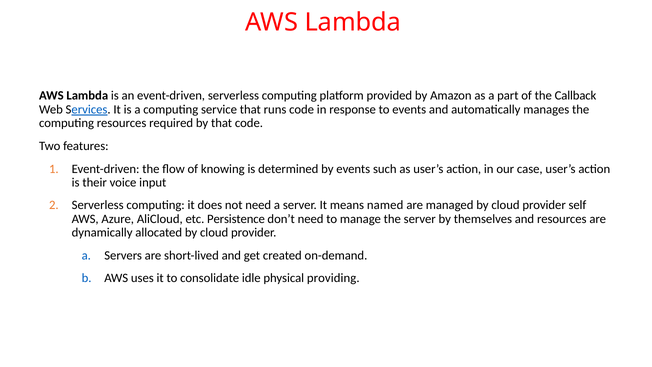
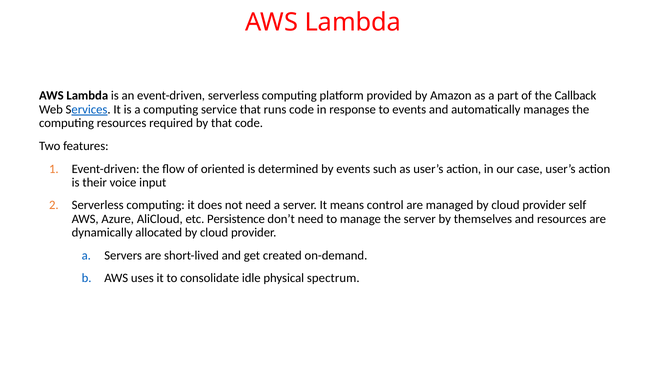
knowing: knowing -> oriented
named: named -> control
providing: providing -> spectrum
